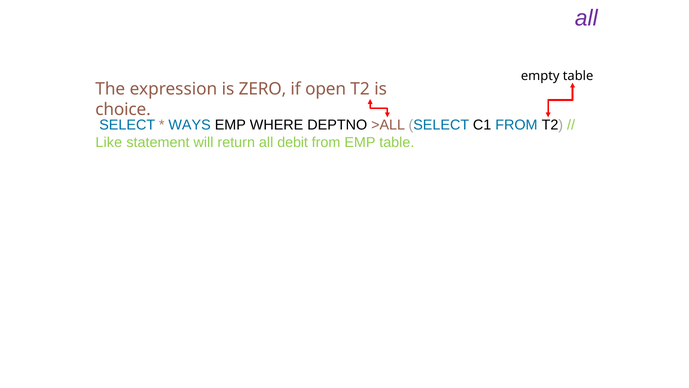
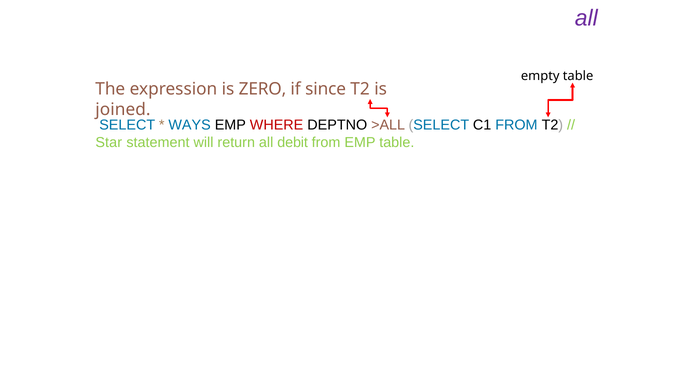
open: open -> since
choice: choice -> joined
WHERE colour: black -> red
Like: Like -> Star
